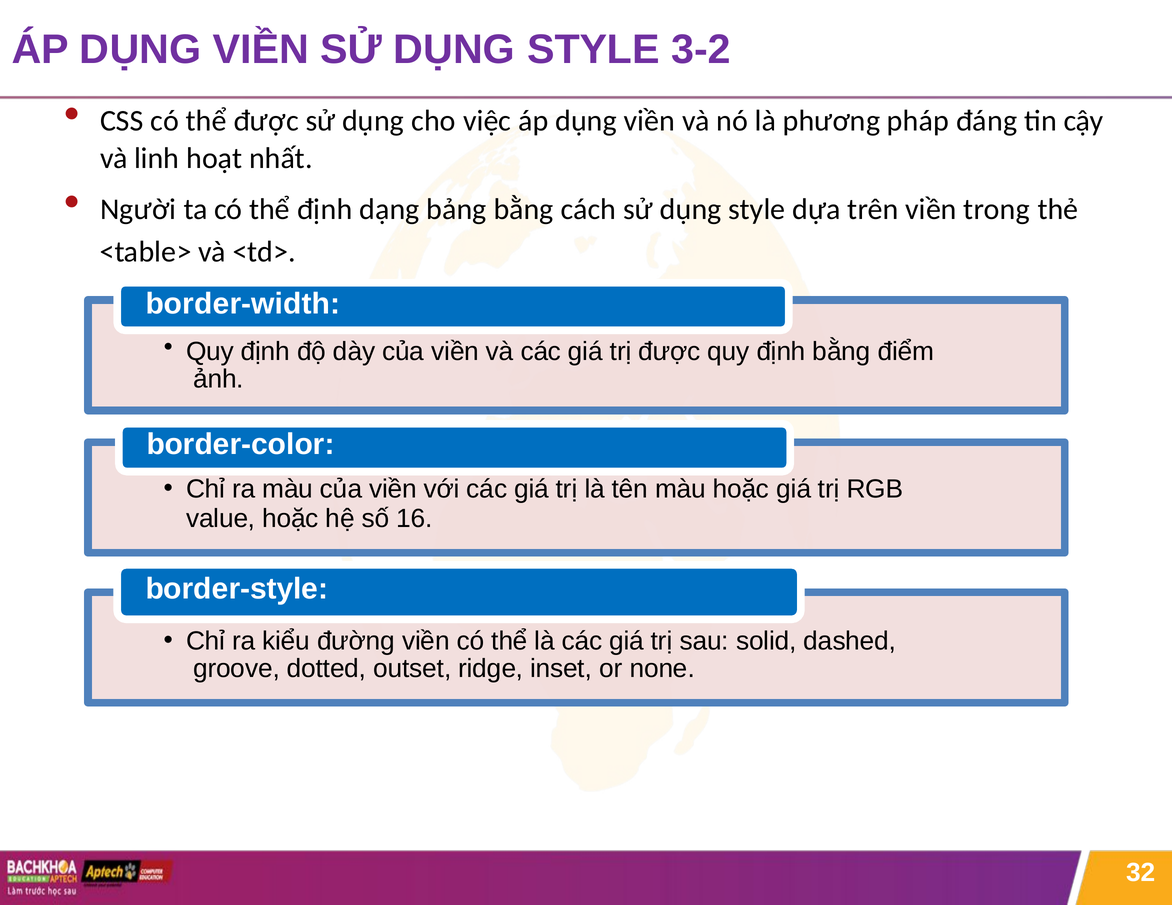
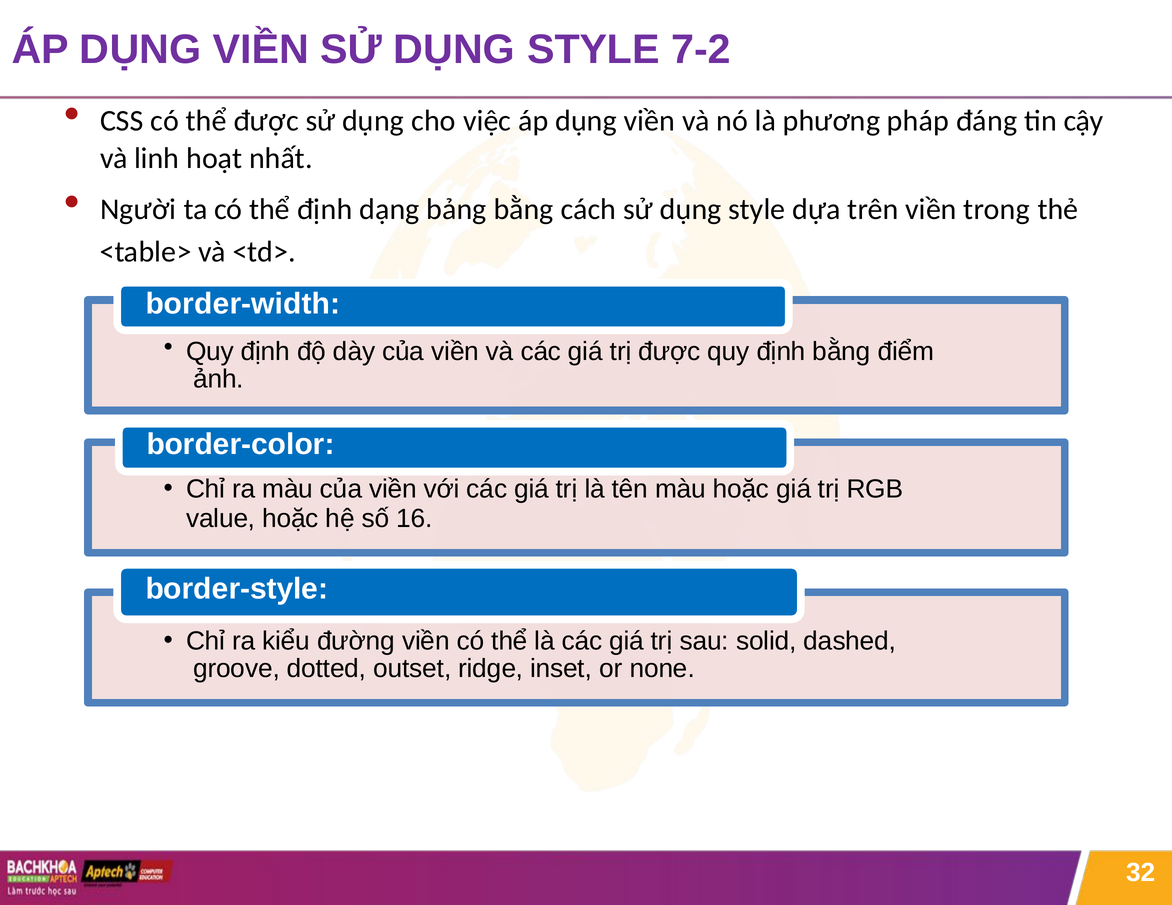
3-2: 3-2 -> 7-2
